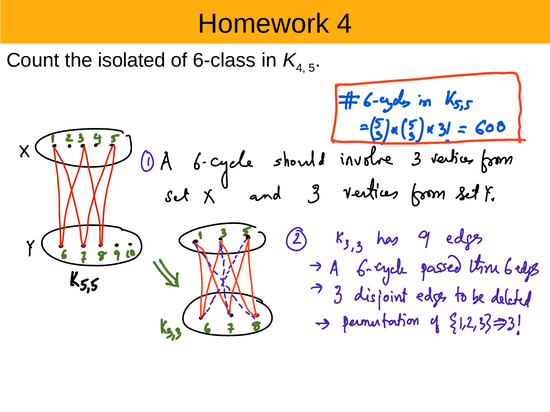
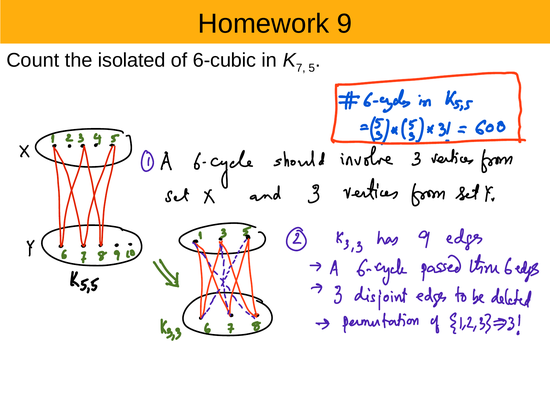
Homework 4: 4 -> 9
6-class: 6-class -> 6-cubic
4 at (301, 68): 4 -> 7
